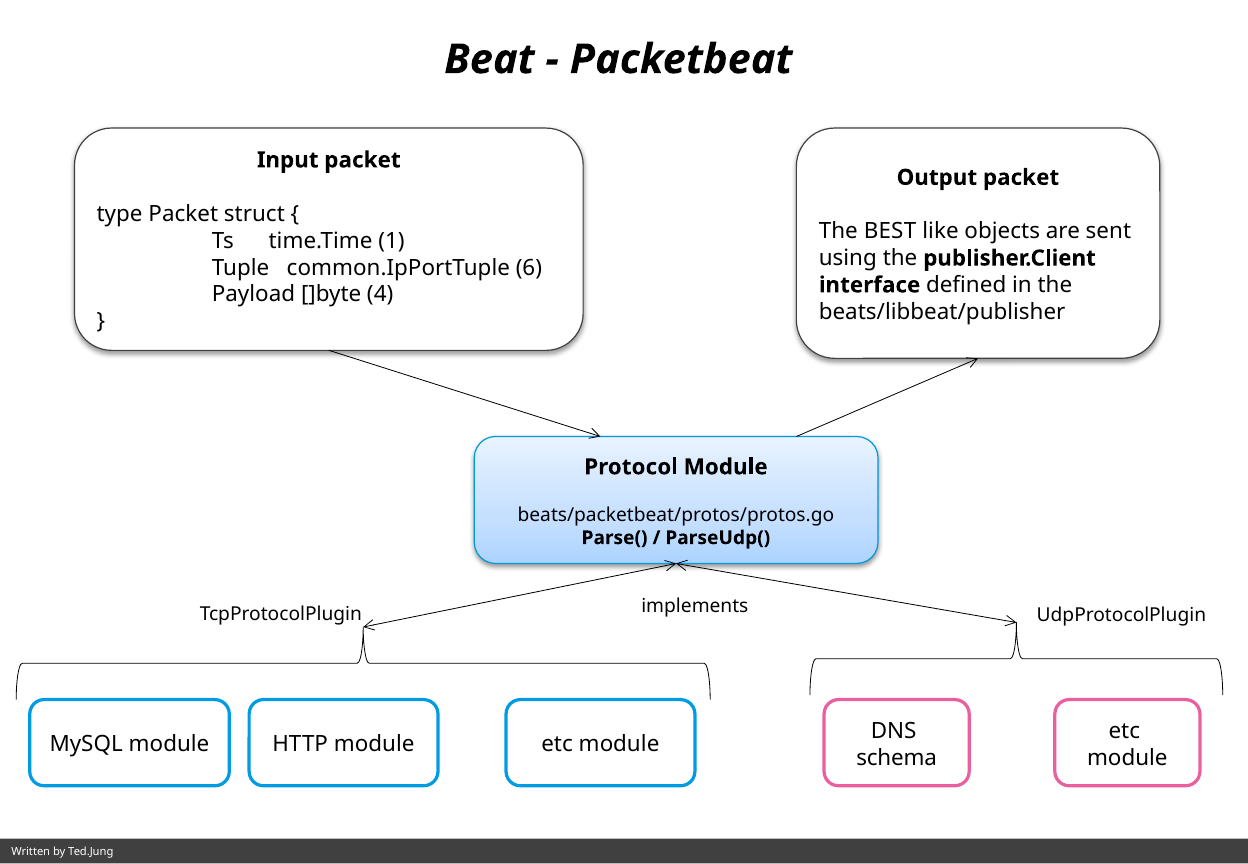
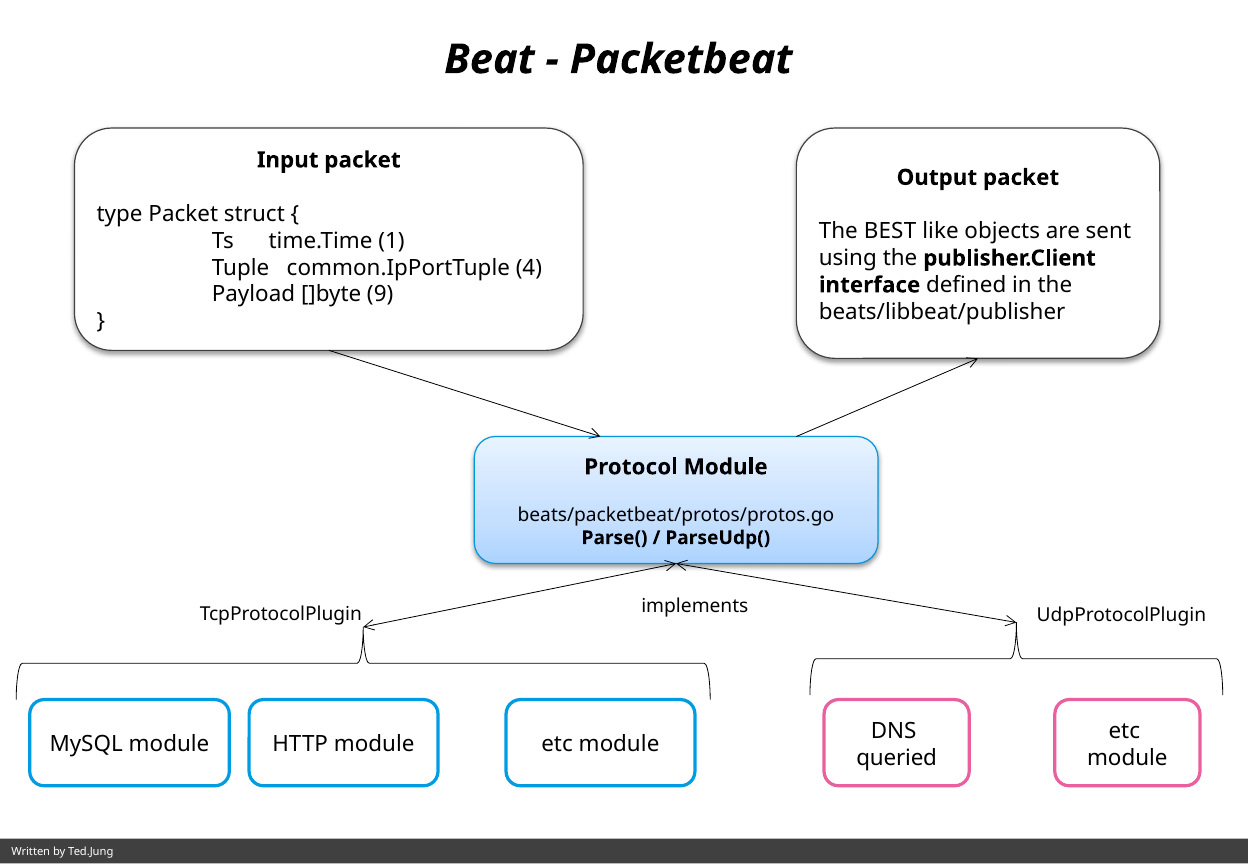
6: 6 -> 4
4: 4 -> 9
schema: schema -> queried
